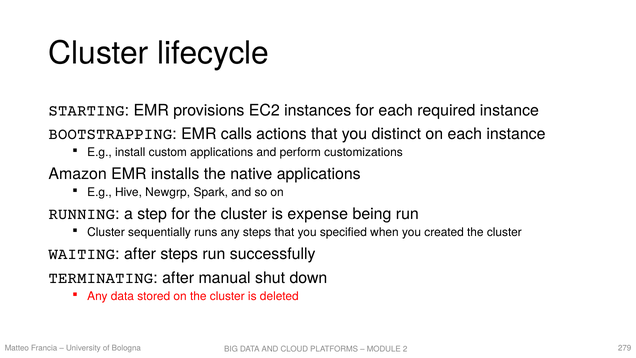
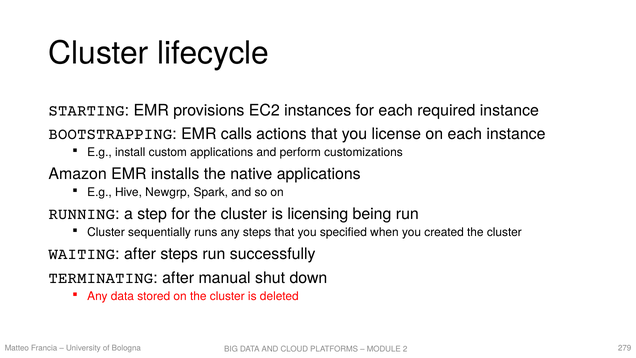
distinct: distinct -> license
expense: expense -> licensing
